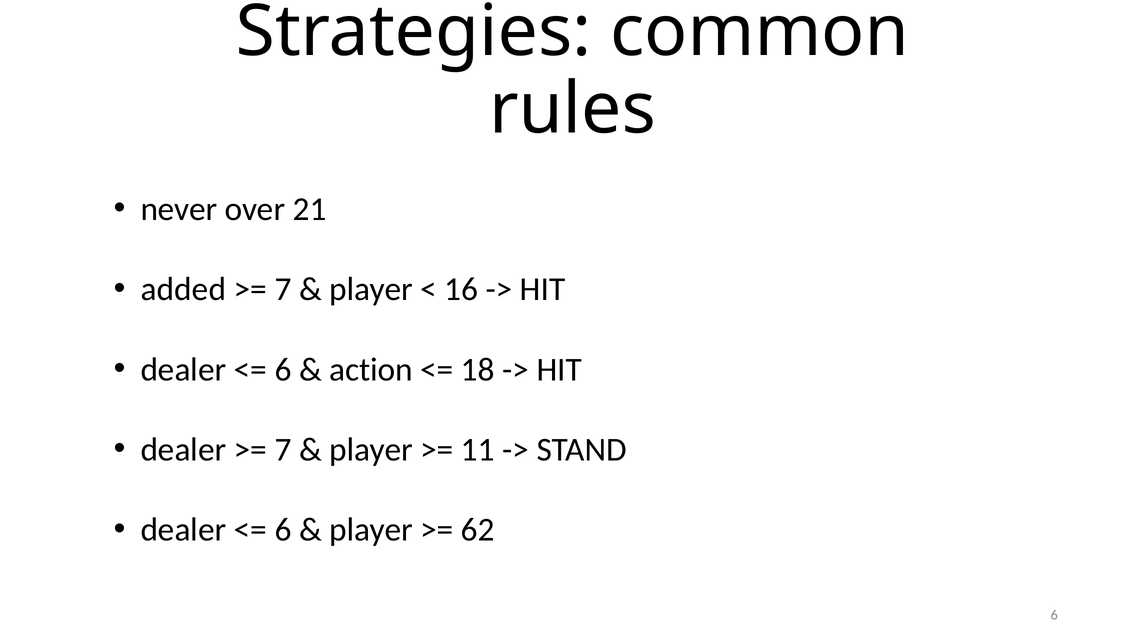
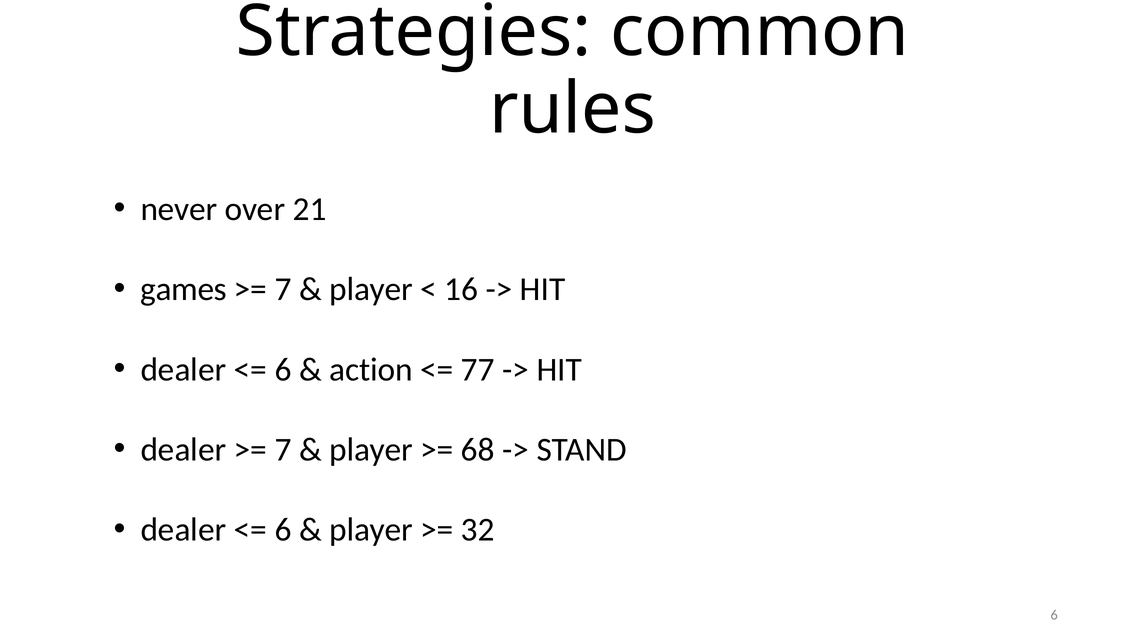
added: added -> games
18: 18 -> 77
11: 11 -> 68
62: 62 -> 32
